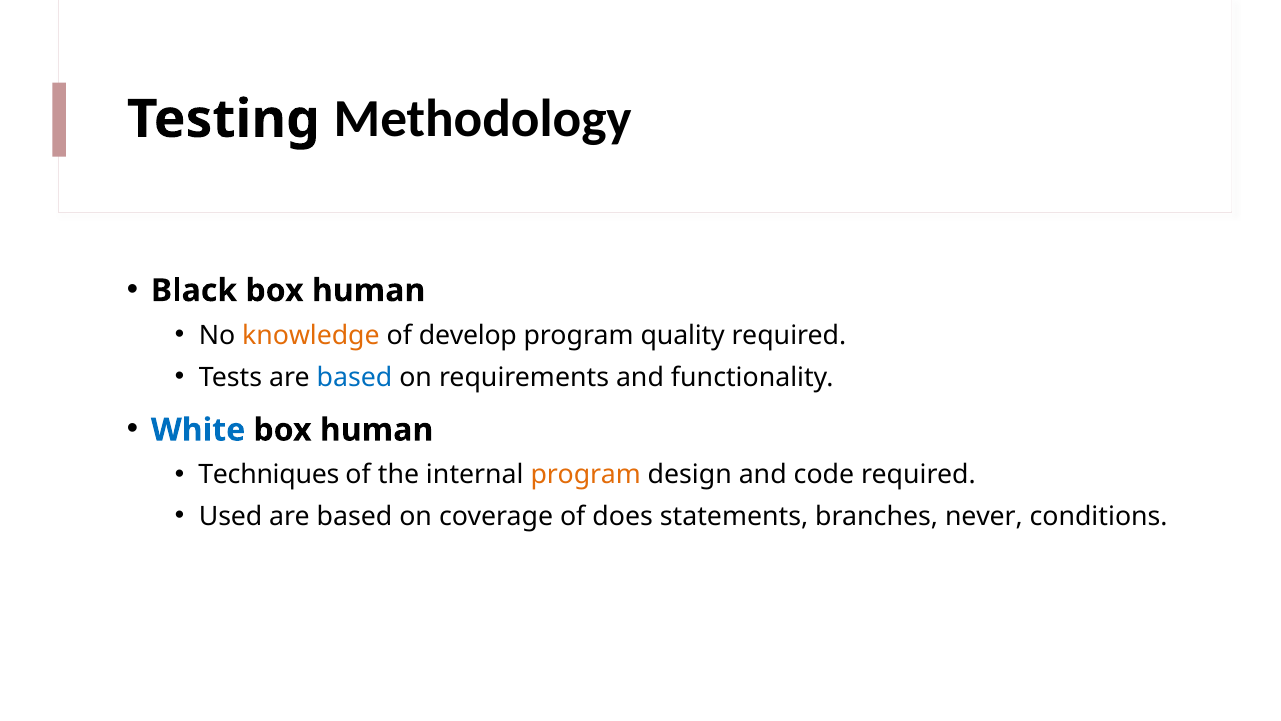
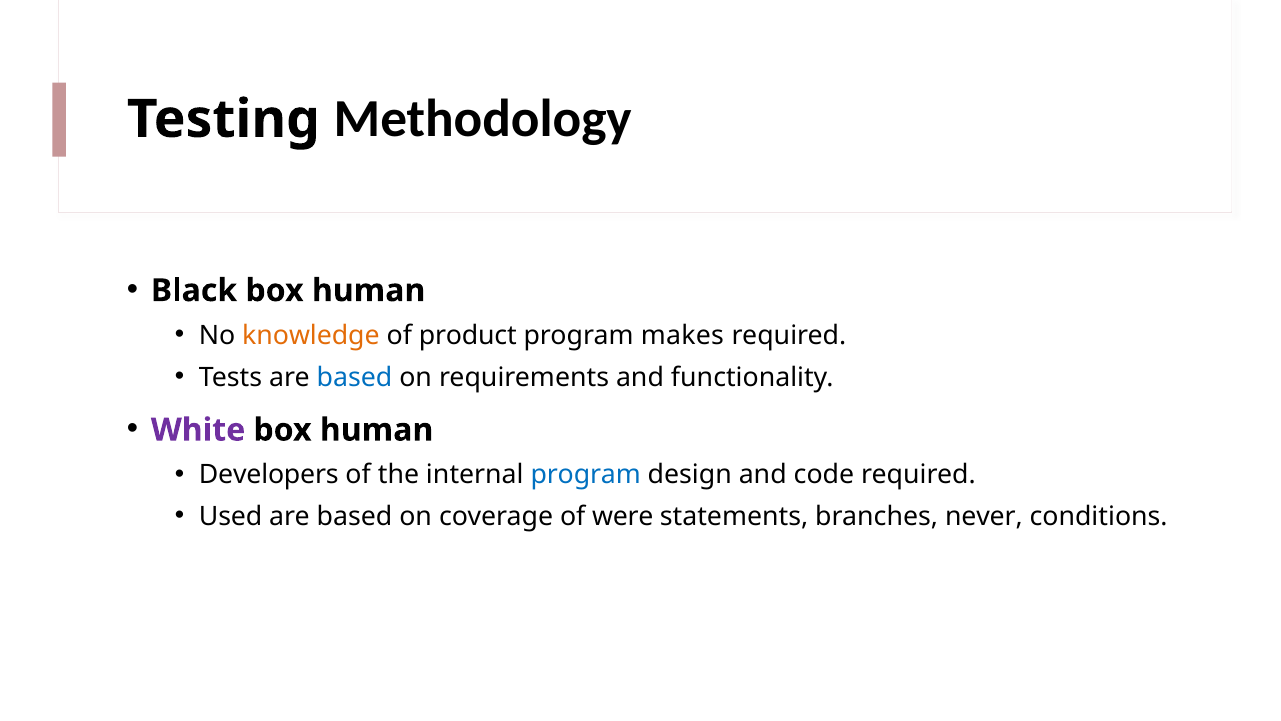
develop: develop -> product
quality: quality -> makes
White colour: blue -> purple
Techniques: Techniques -> Developers
program at (586, 474) colour: orange -> blue
does: does -> were
